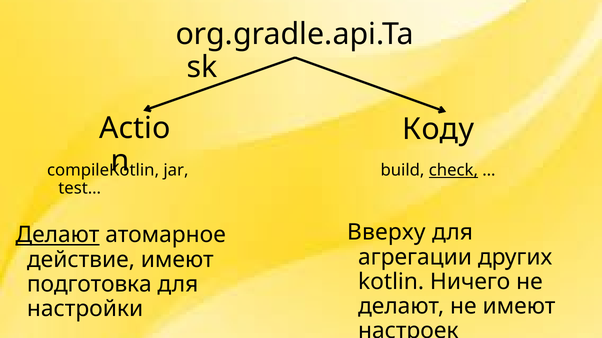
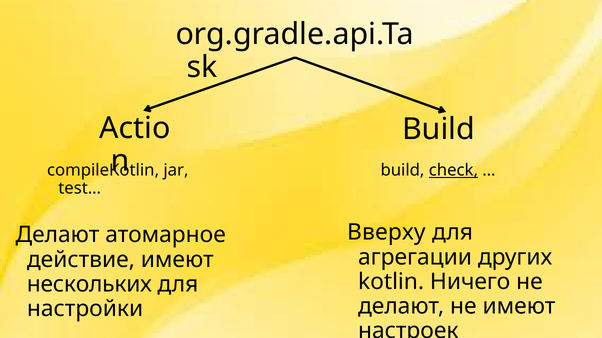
Коду at (438, 130): Коду -> Build
Делают at (58, 235) underline: present -> none
подготовка: подготовка -> нескольких
